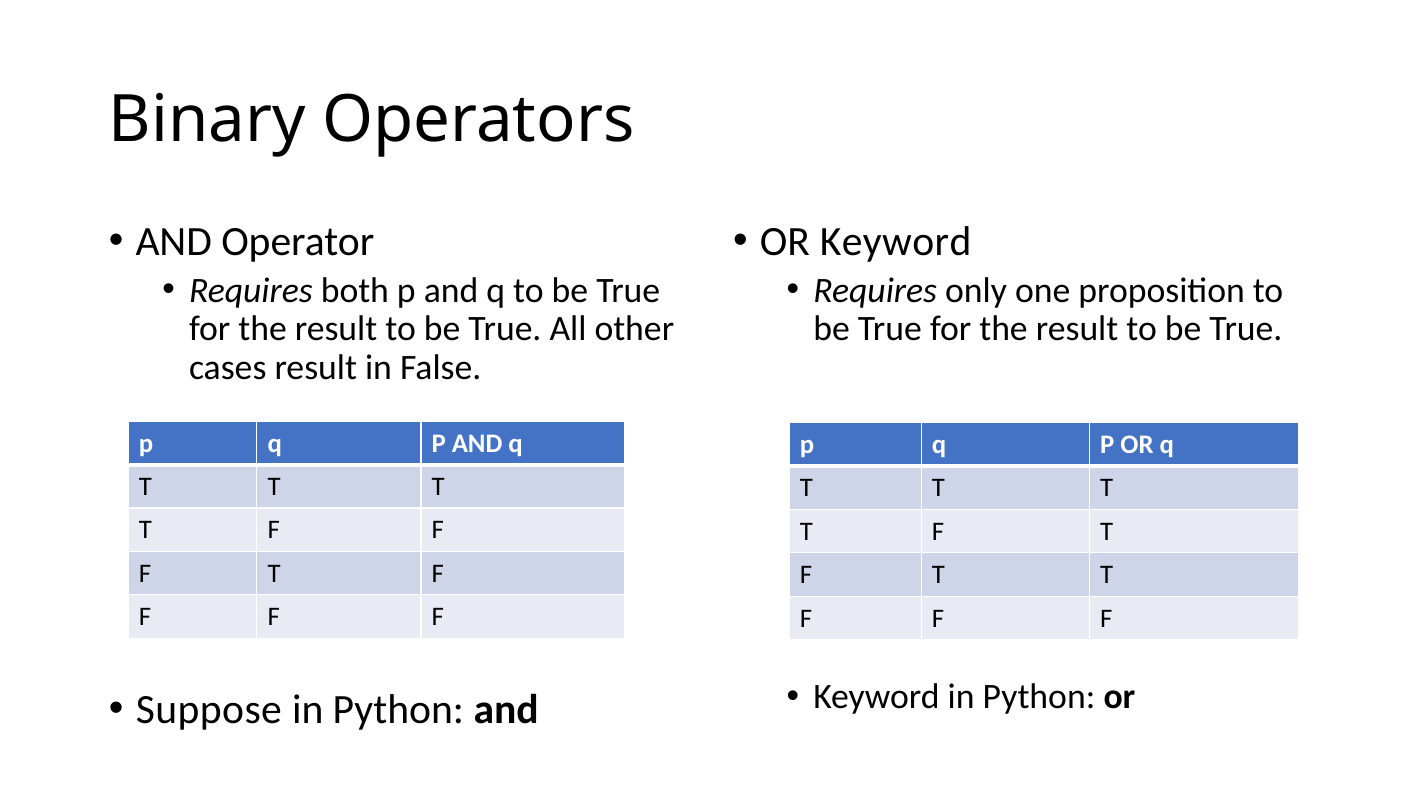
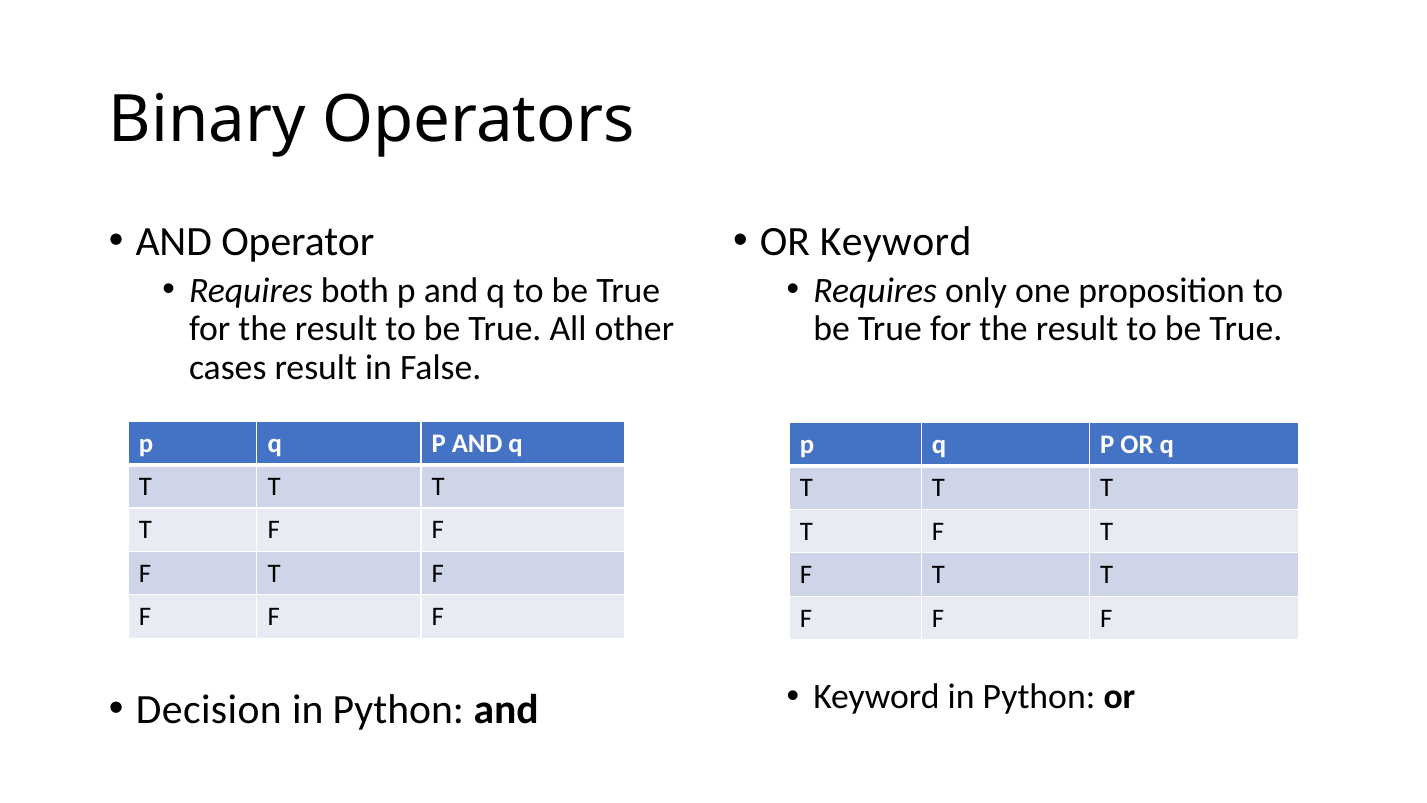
Suppose: Suppose -> Decision
